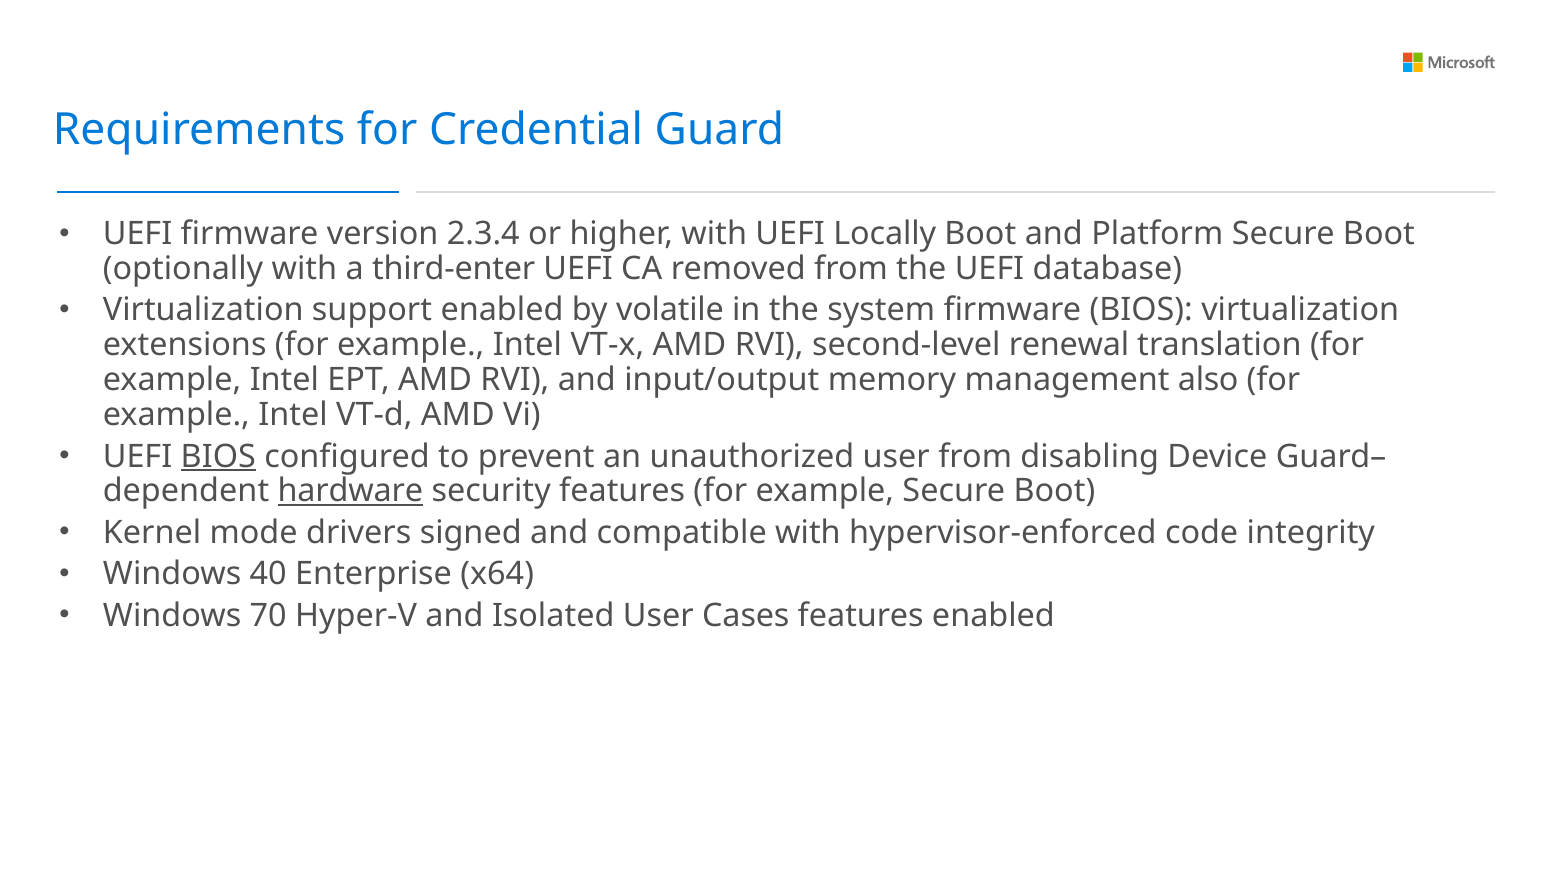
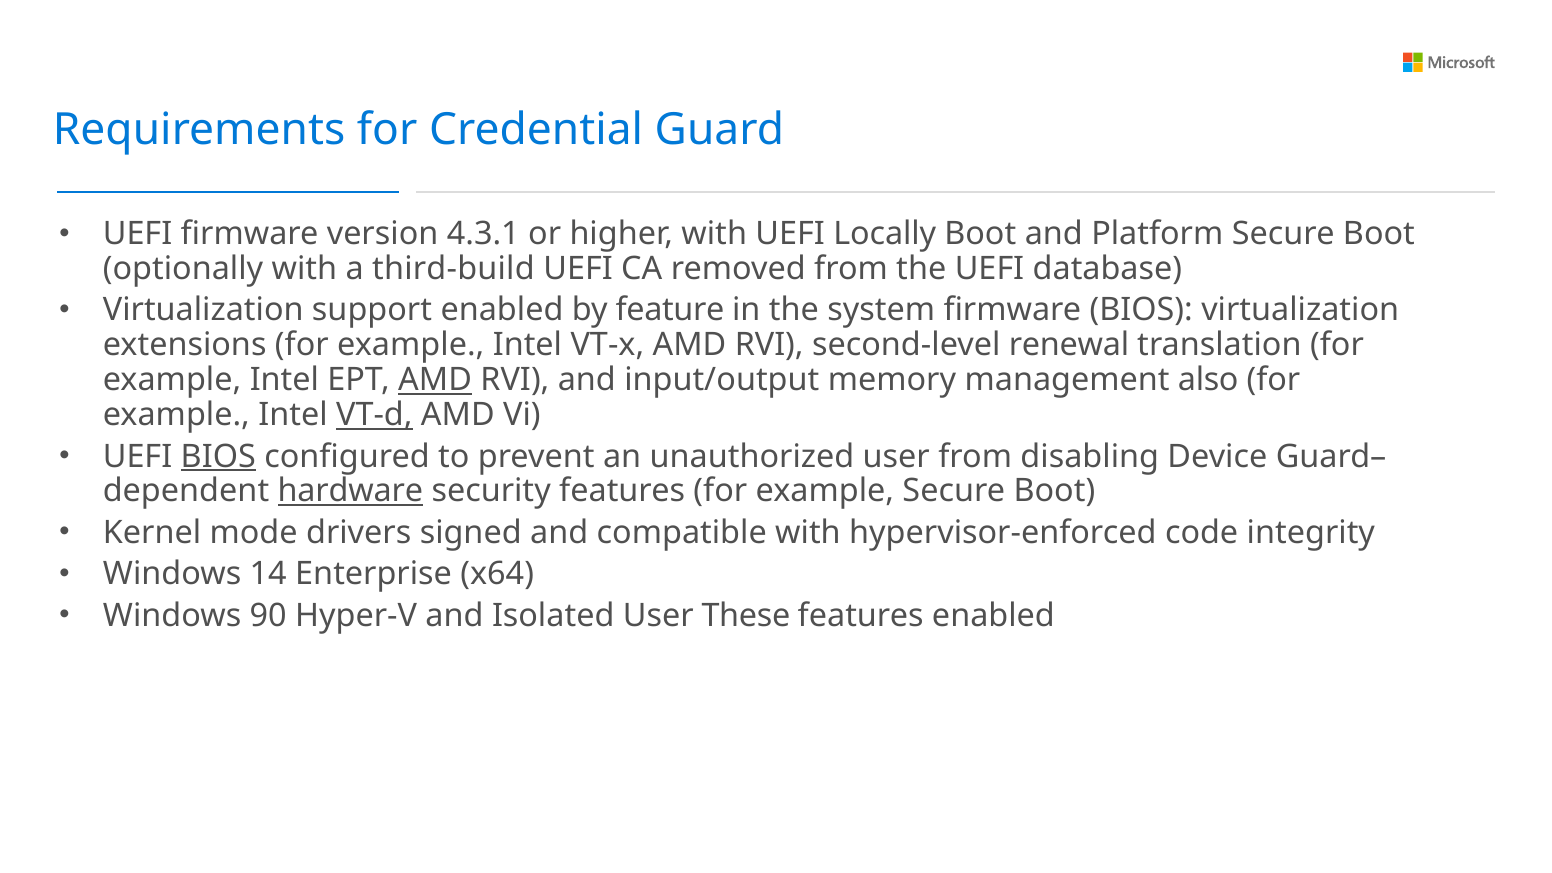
2.3.4: 2.3.4 -> 4.3.1
third-enter: third-enter -> third-build
volatile: volatile -> feature
AMD at (435, 380) underline: none -> present
VT‑d underline: none -> present
40: 40 -> 14
70: 70 -> 90
Cases: Cases -> These
